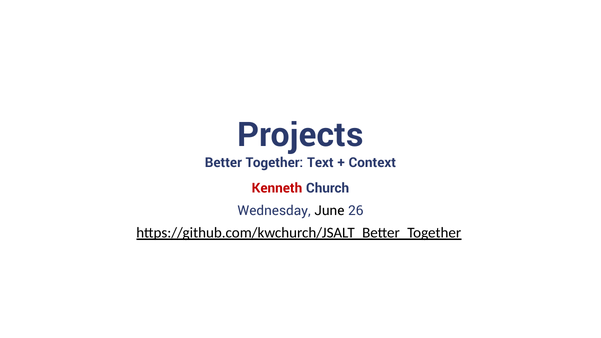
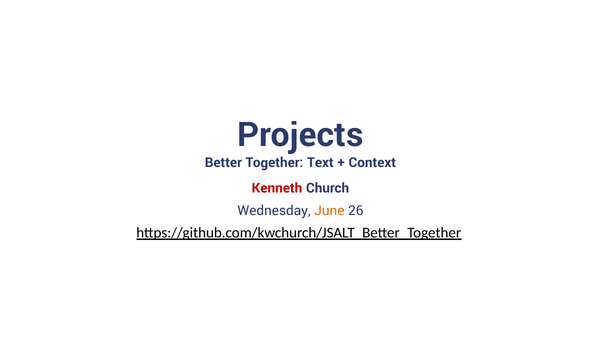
June colour: black -> orange
